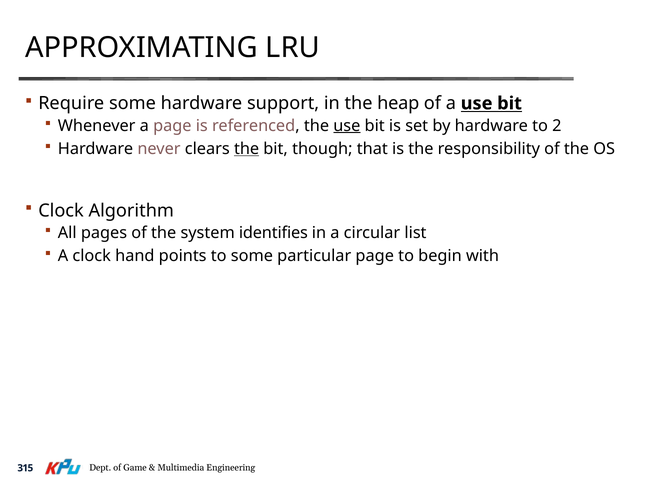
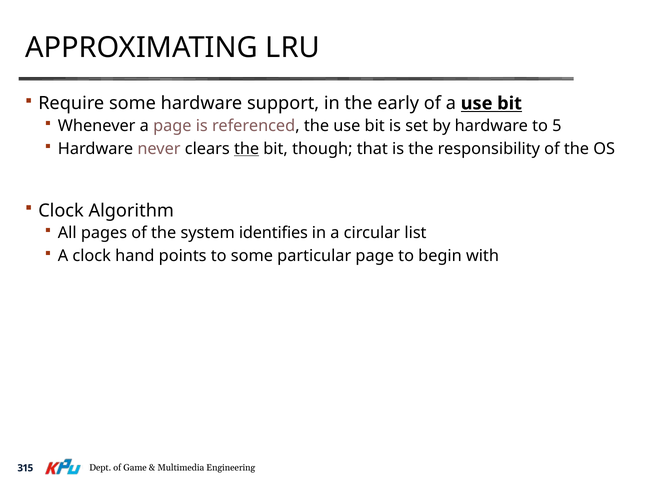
heap: heap -> early
use at (347, 126) underline: present -> none
2: 2 -> 5
